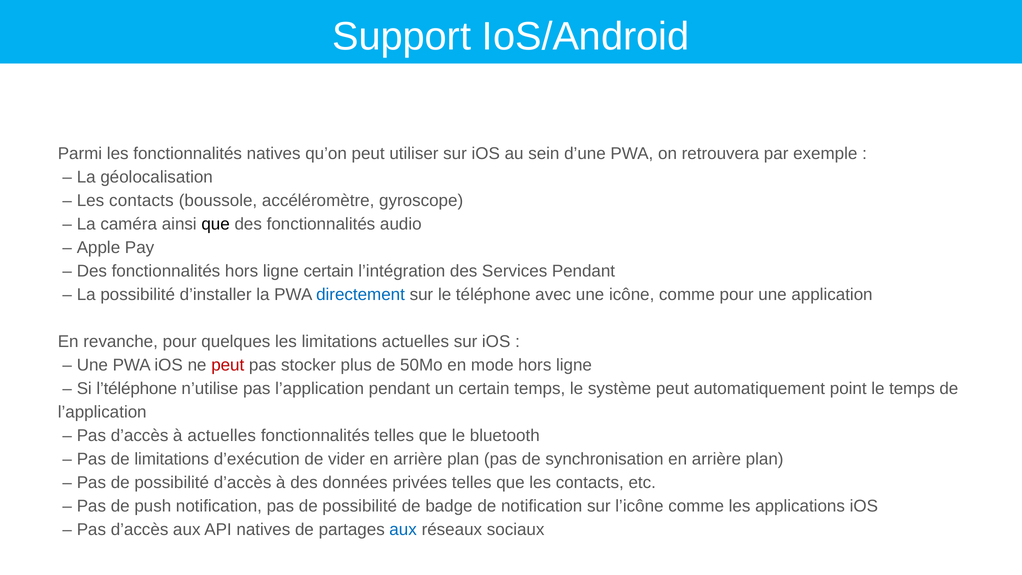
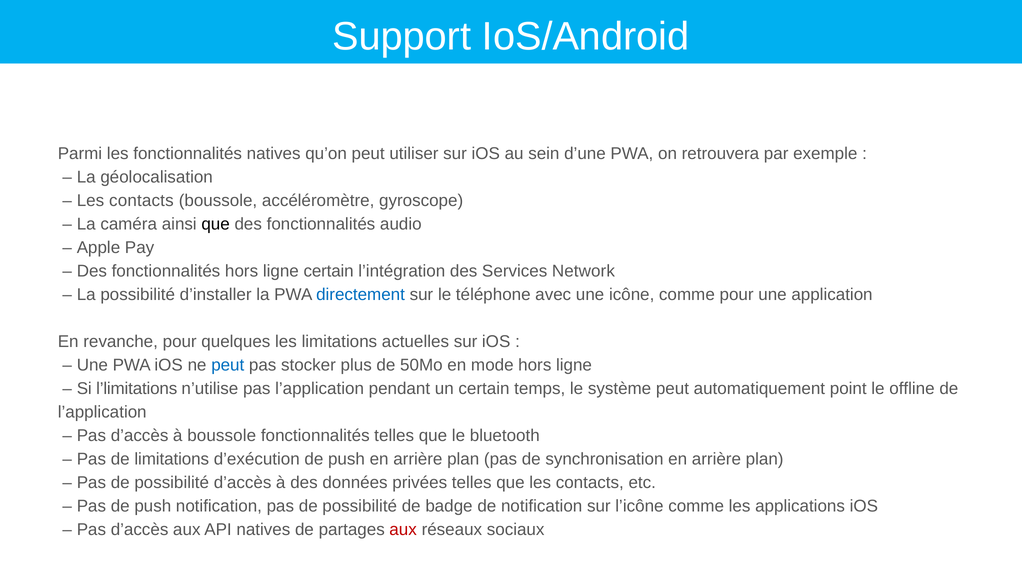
Services Pendant: Pendant -> Network
peut at (228, 365) colour: red -> blue
l’téléphone: l’téléphone -> l’limitations
le temps: temps -> offline
à actuelles: actuelles -> boussole
d’exécution de vider: vider -> push
aux at (403, 529) colour: blue -> red
